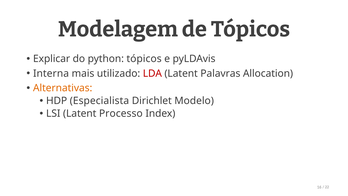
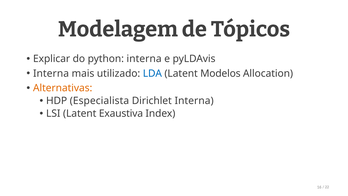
python tópicos: tópicos -> interna
LDA colour: red -> blue
Palavras: Palavras -> Modelos
Dirichlet Modelo: Modelo -> Interna
Processo: Processo -> Exaustiva
